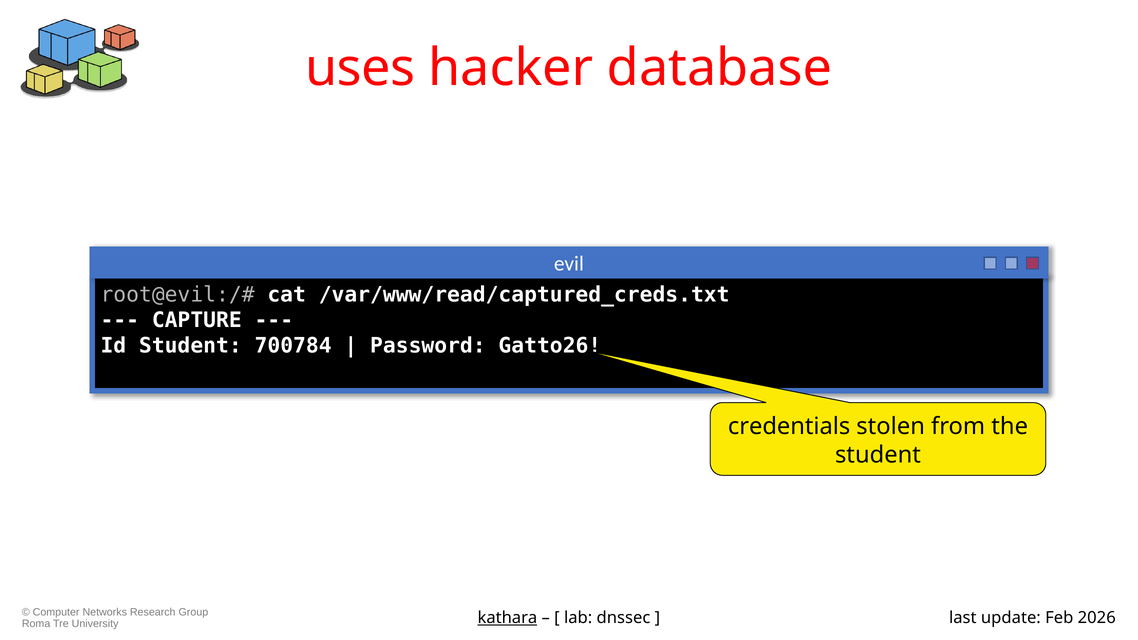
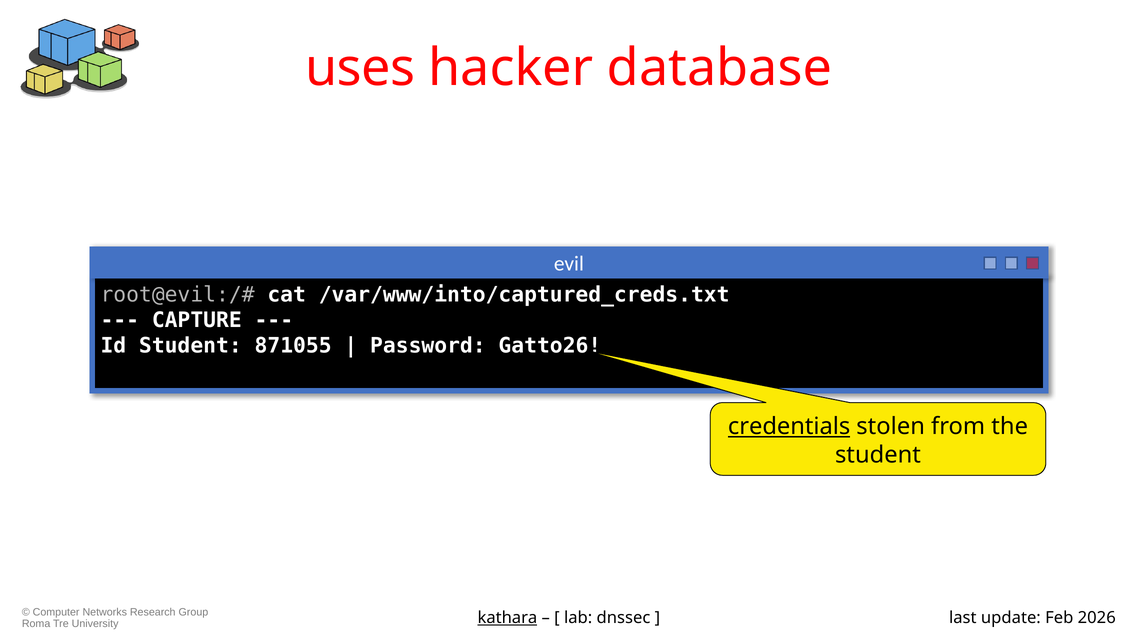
/var/www/read/captured_creds.txt: /var/www/read/captured_creds.txt -> /var/www/into/captured_creds.txt
700784: 700784 -> 871055
credentials underline: none -> present
